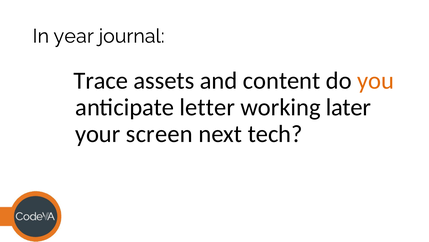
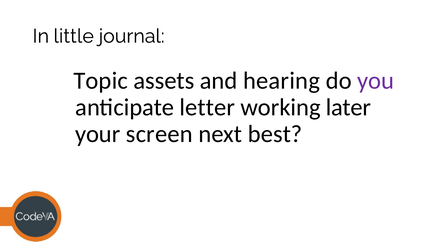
year: year -> little
Trace: Trace -> Topic
content: content -> hearing
you colour: orange -> purple
tech: tech -> best
